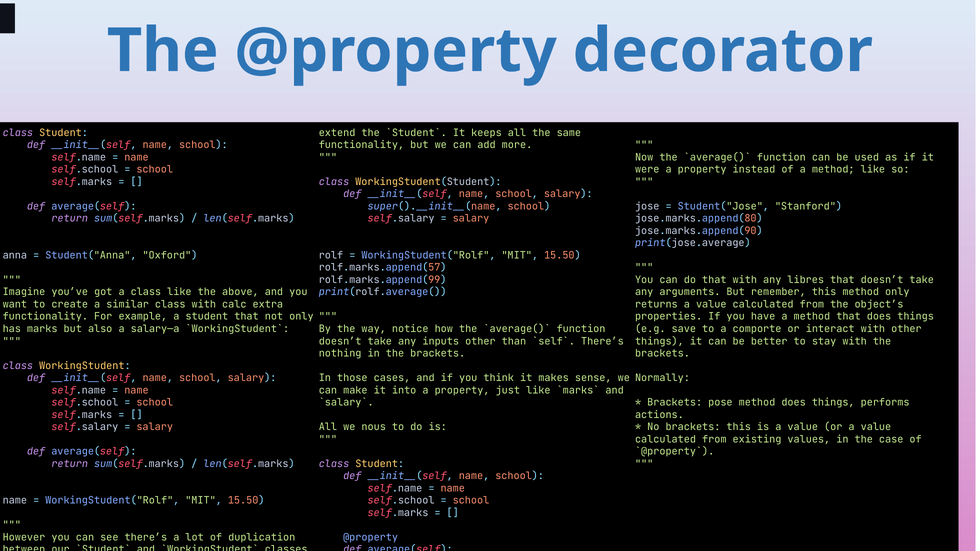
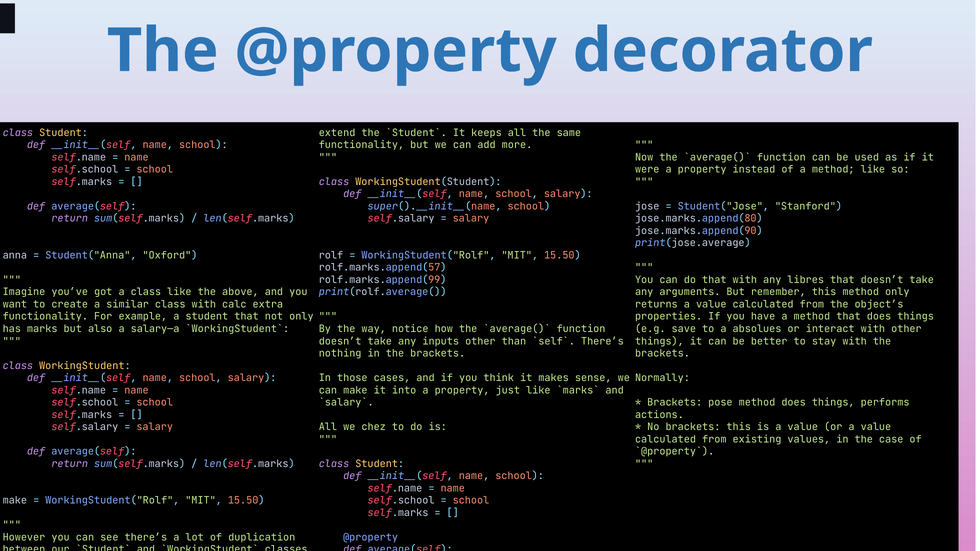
comporte: comporte -> absolues
nous: nous -> chez
name at (15, 501): name -> make
